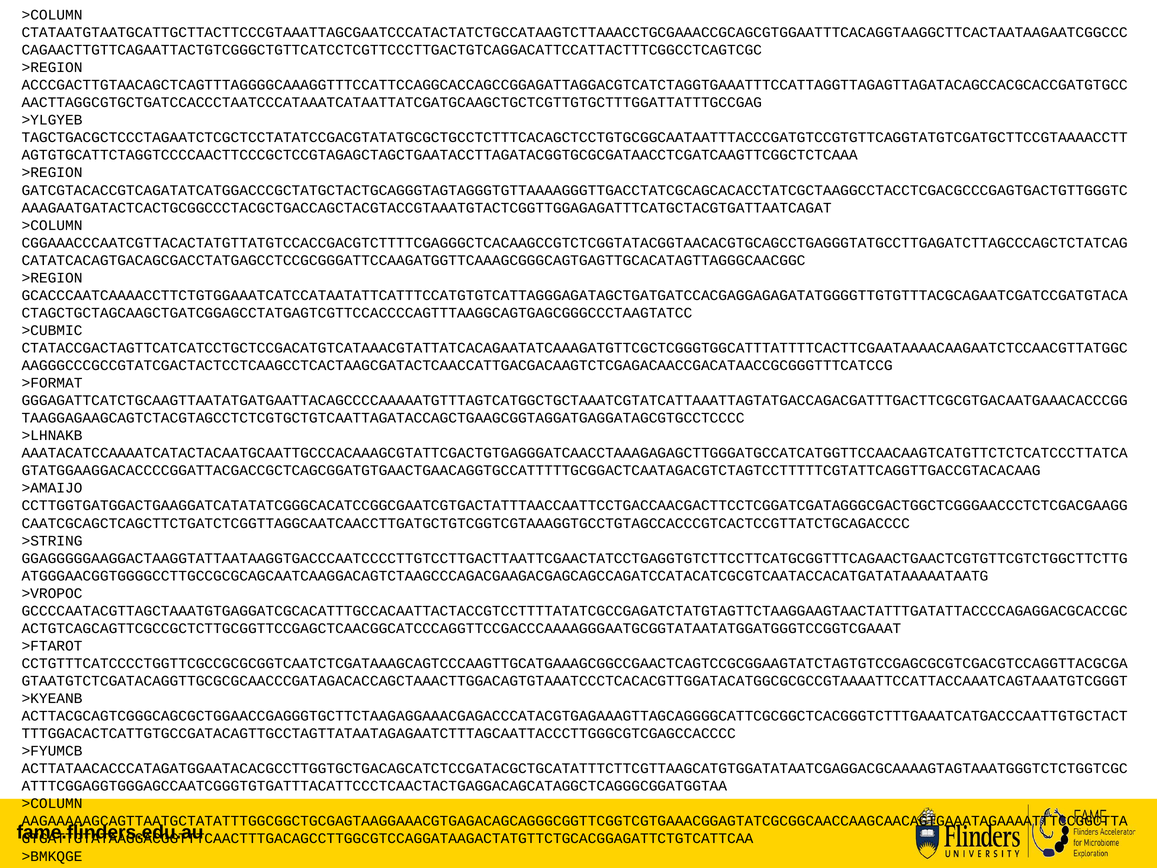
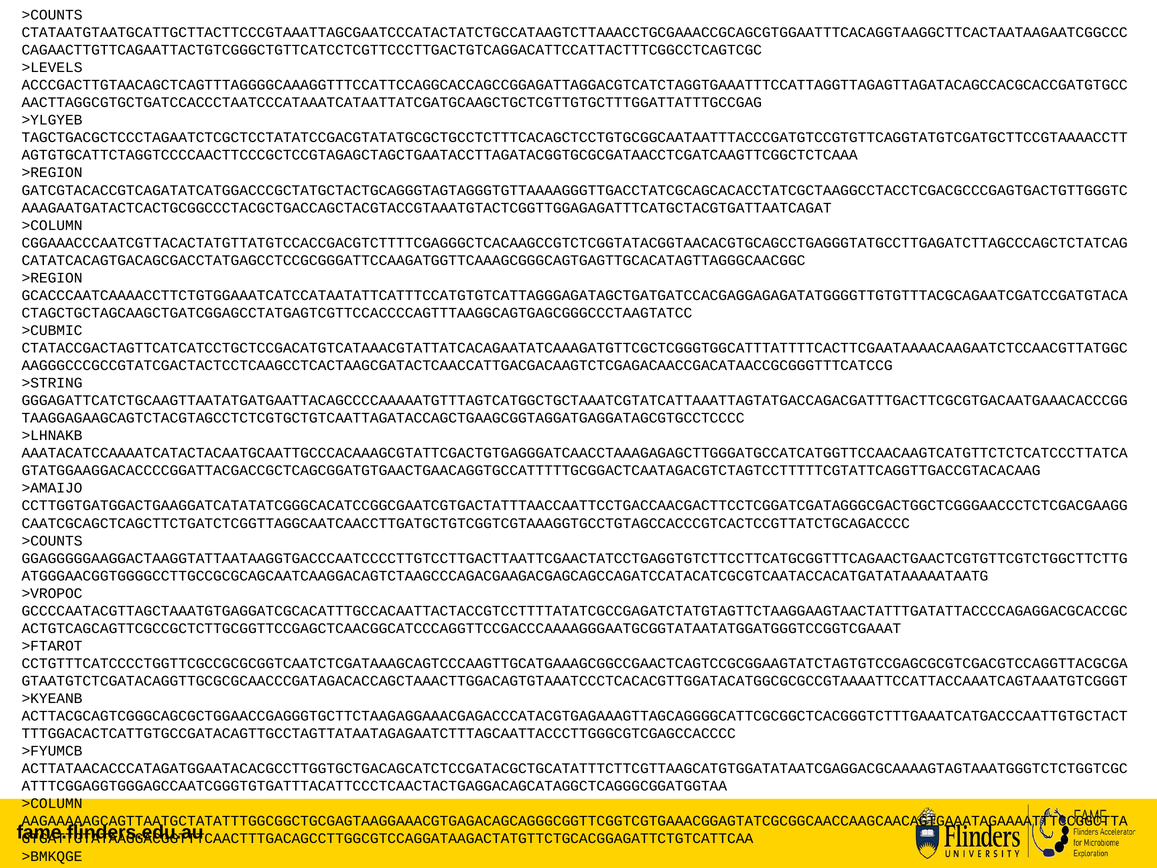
>COLUMN at (52, 15): >COLUMN -> >COUNTS
>REGION at (52, 67): >REGION -> >LEVELS
>FORMAT: >FORMAT -> >STRING
>STRING at (52, 541): >STRING -> >COUNTS
